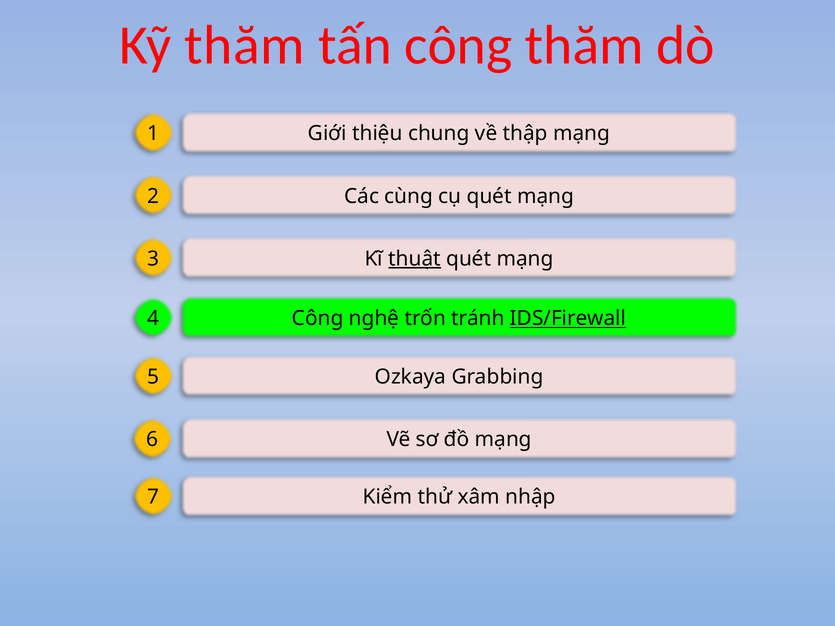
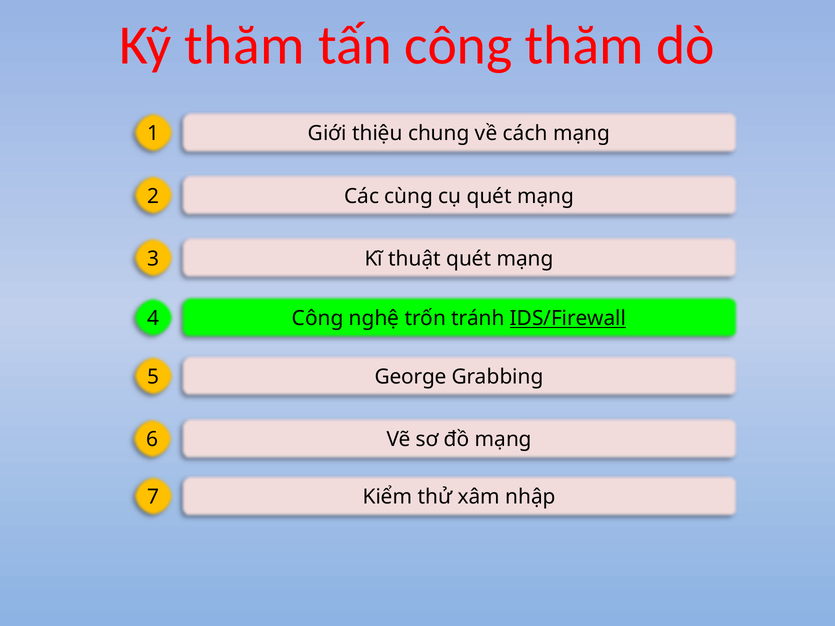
thập: thập -> cách
thuật underline: present -> none
Ozkaya: Ozkaya -> George
